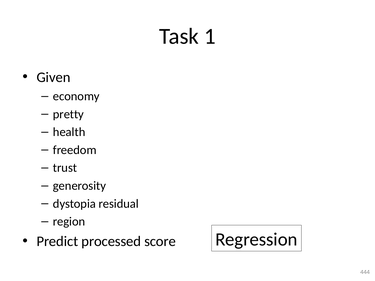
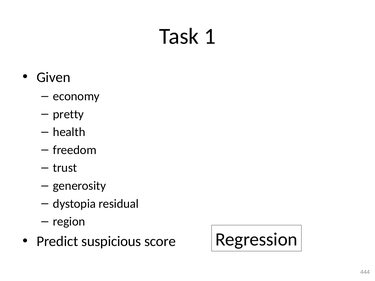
processed: processed -> suspicious
